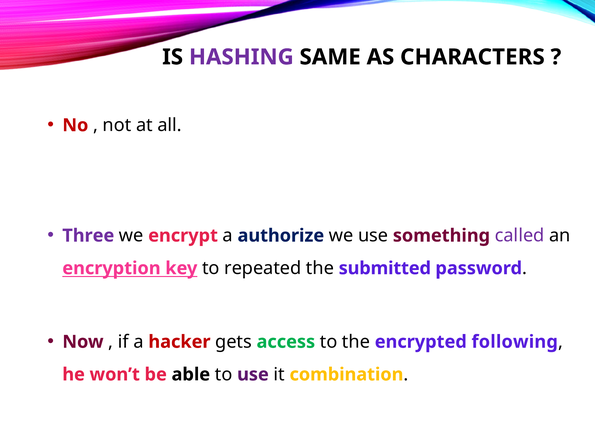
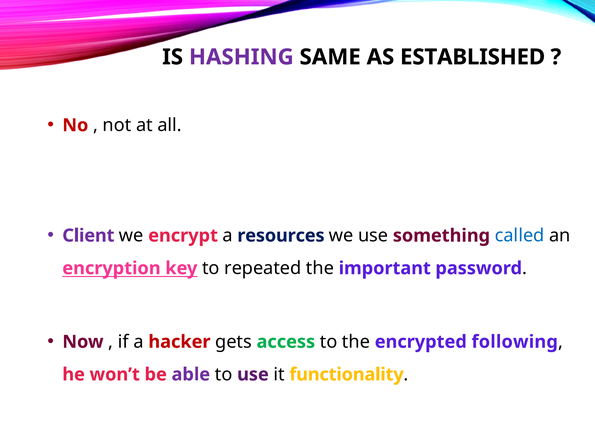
CHARACTERS: CHARACTERS -> ESTABLISHED
Three: Three -> Client
authorize: authorize -> resources
called colour: purple -> blue
submitted: submitted -> important
able colour: black -> purple
combination: combination -> functionality
